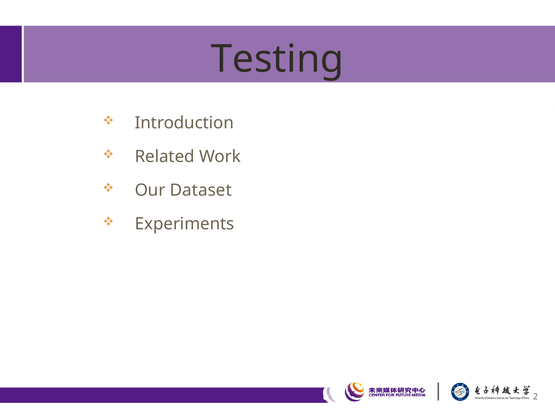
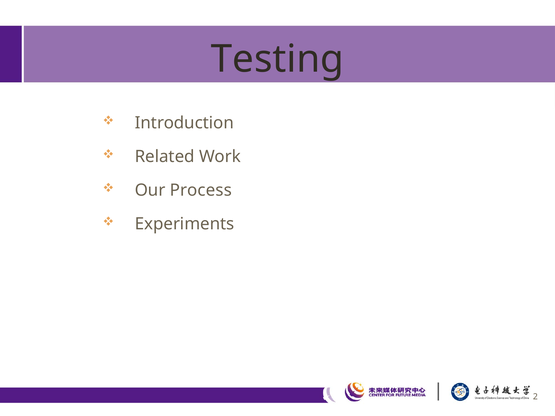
Dataset: Dataset -> Process
